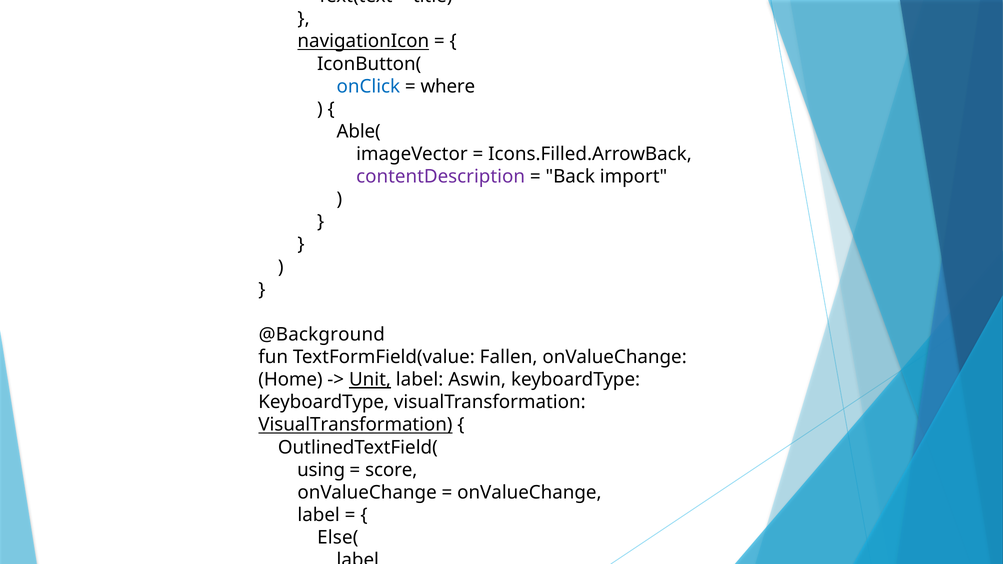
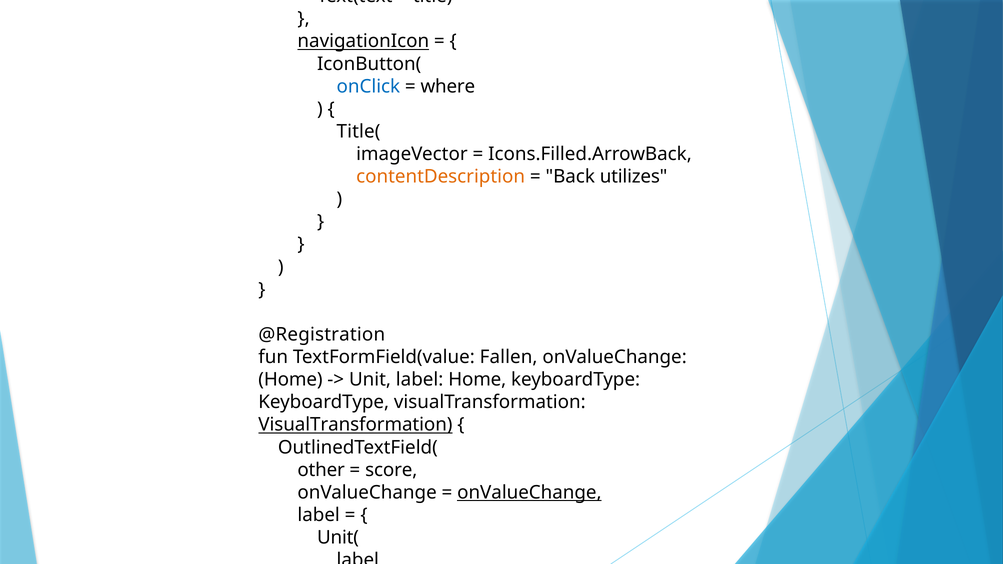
Able(: Able( -> Title(
contentDescription colour: purple -> orange
import: import -> utilizes
@Background: @Background -> @Registration
Unit at (370, 380) underline: present -> none
label Aswin: Aswin -> Home
using: using -> other
onValueChange at (529, 493) underline: none -> present
Else(: Else( -> Unit(
